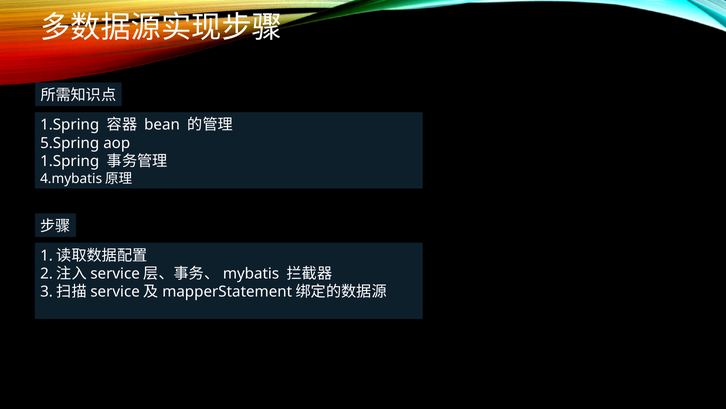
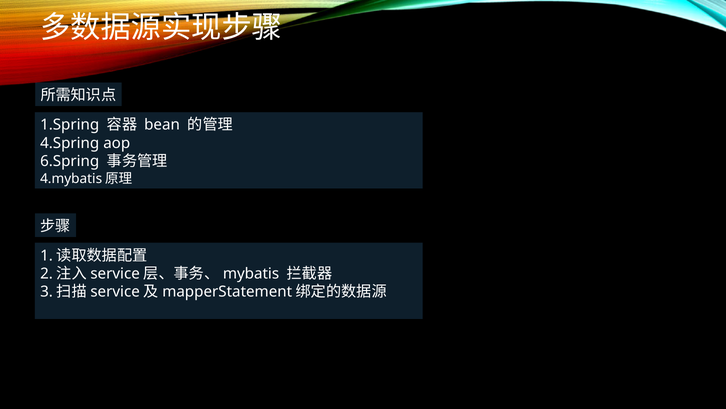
5.Spring: 5.Spring -> 4.Spring
1.Spring at (70, 161): 1.Spring -> 6.Spring
